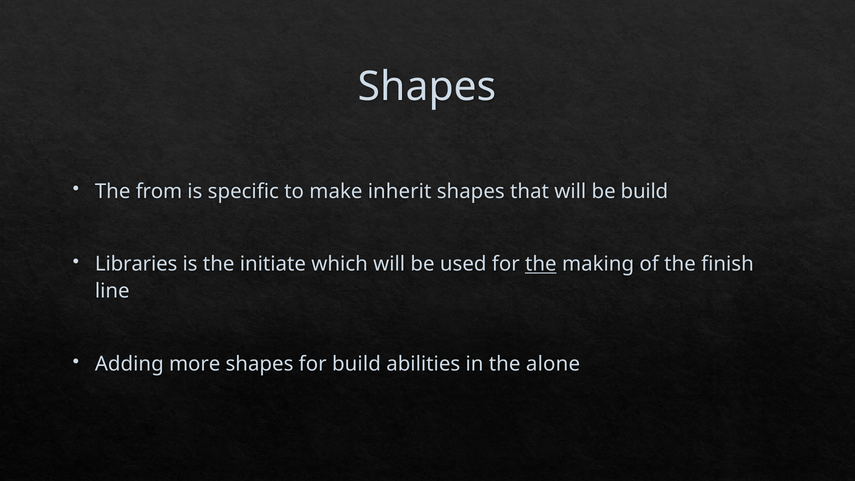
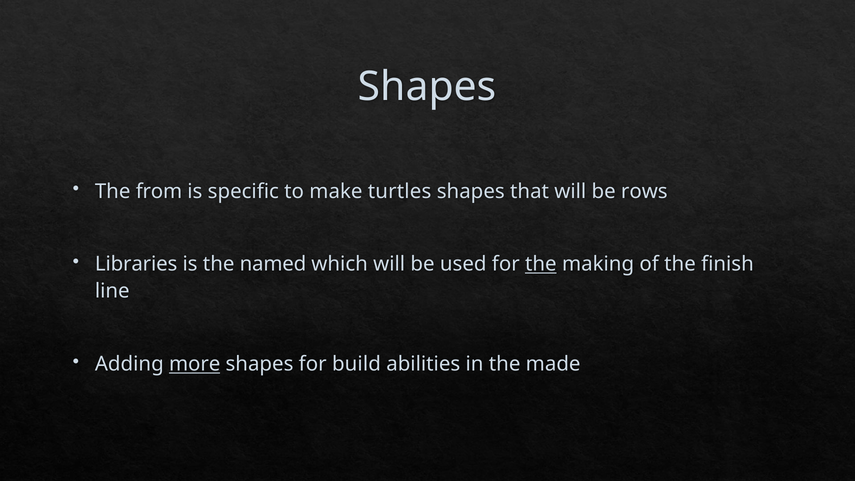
inherit: inherit -> turtles
be build: build -> rows
initiate: initiate -> named
more underline: none -> present
alone: alone -> made
